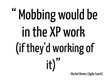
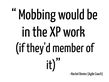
working: working -> member
